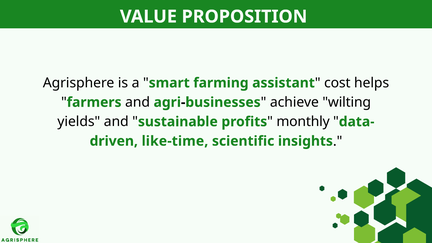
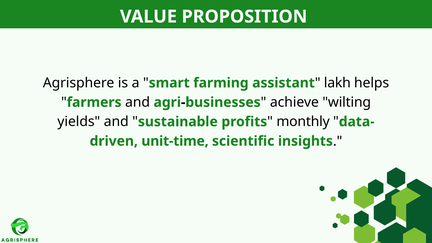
cost: cost -> lakh
like-time: like-time -> unit-time
